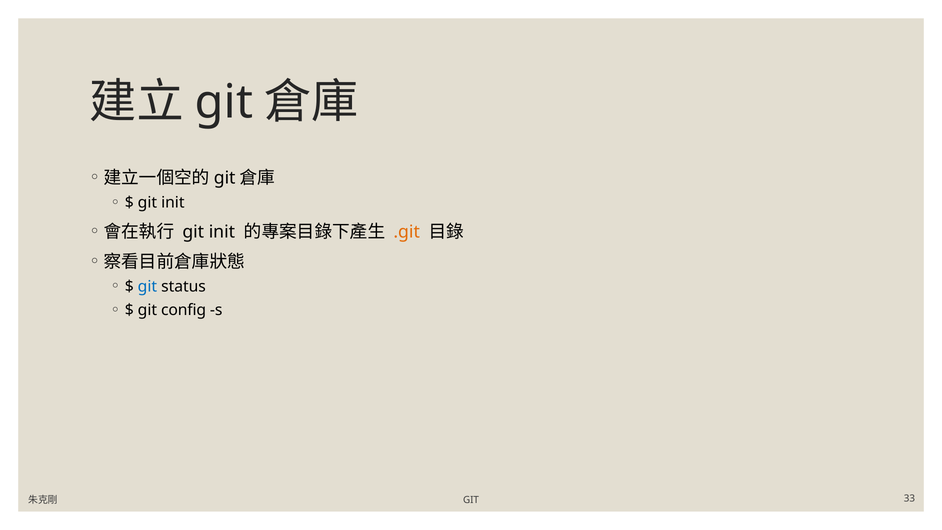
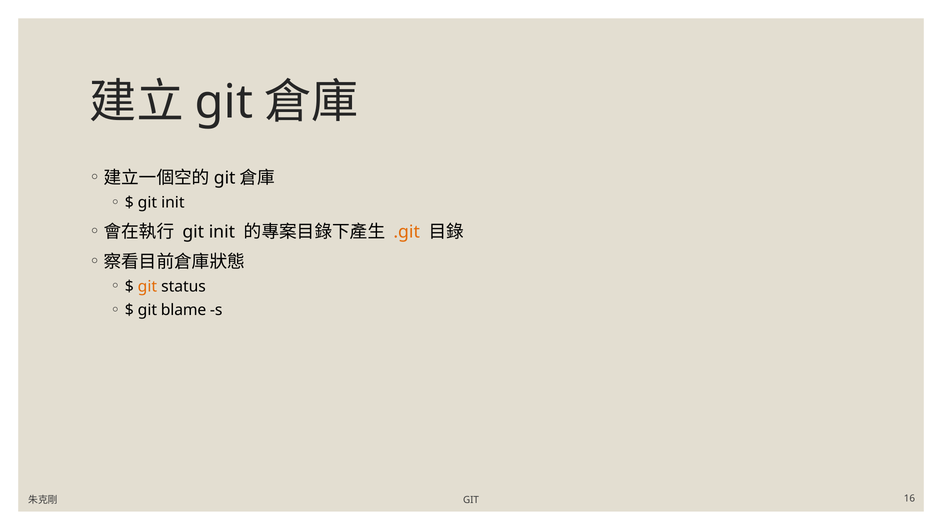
git at (147, 286) colour: blue -> orange
config: config -> blame
33: 33 -> 16
